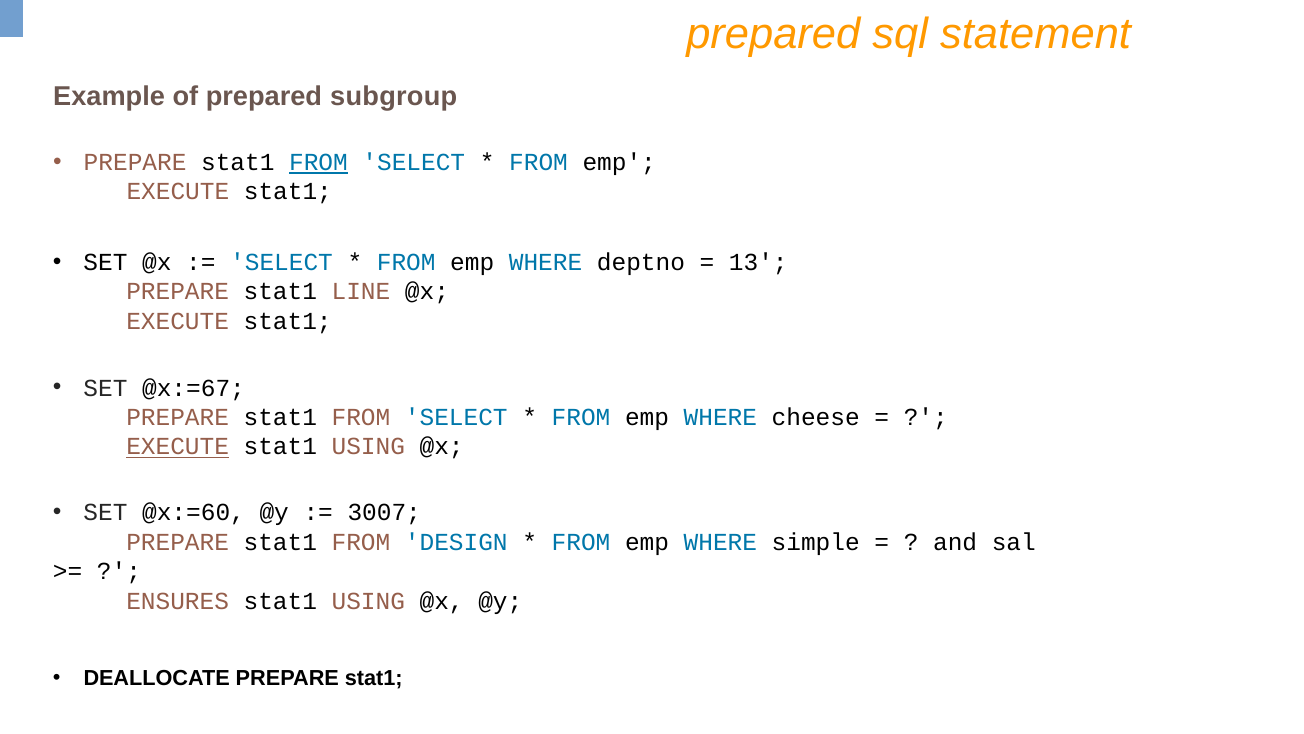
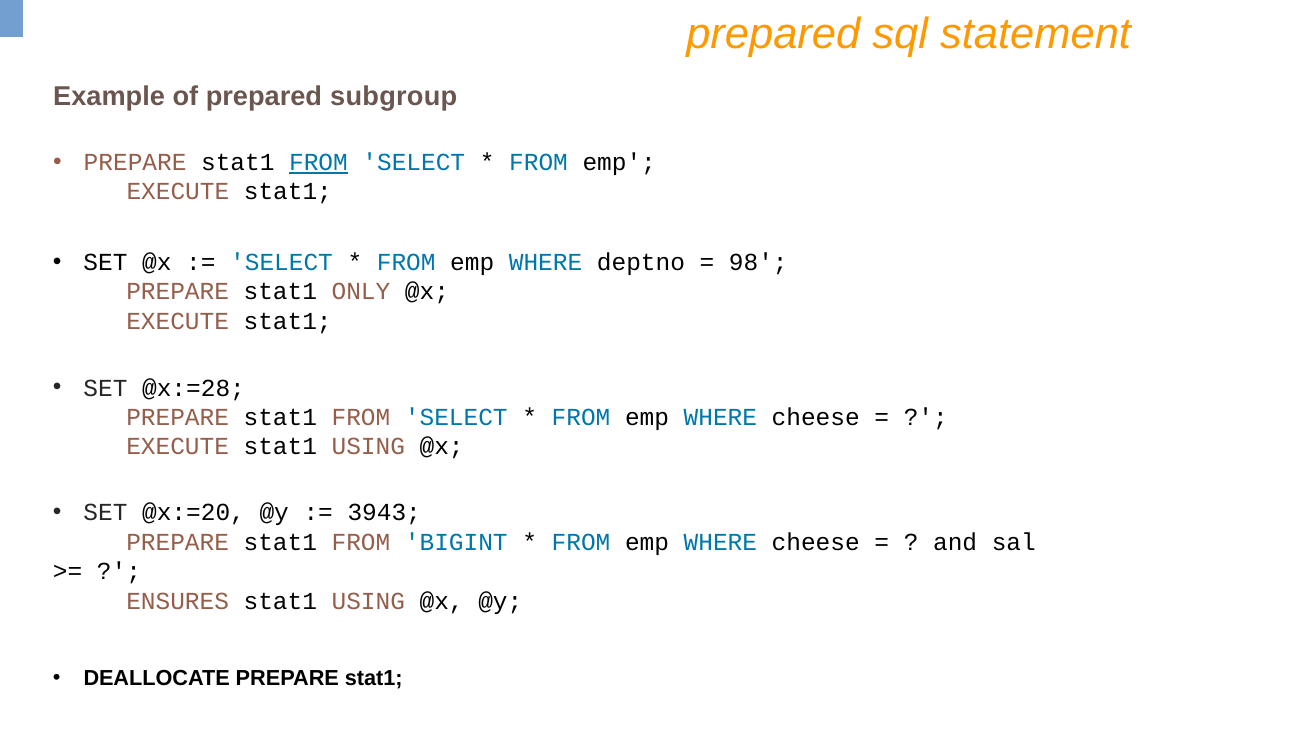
13: 13 -> 98
LINE: LINE -> ONLY
@x:=67: @x:=67 -> @x:=28
EXECUTE at (178, 447) underline: present -> none
@x:=60: @x:=60 -> @x:=20
3007: 3007 -> 3943
DESIGN: DESIGN -> BIGINT
simple at (816, 542): simple -> cheese
